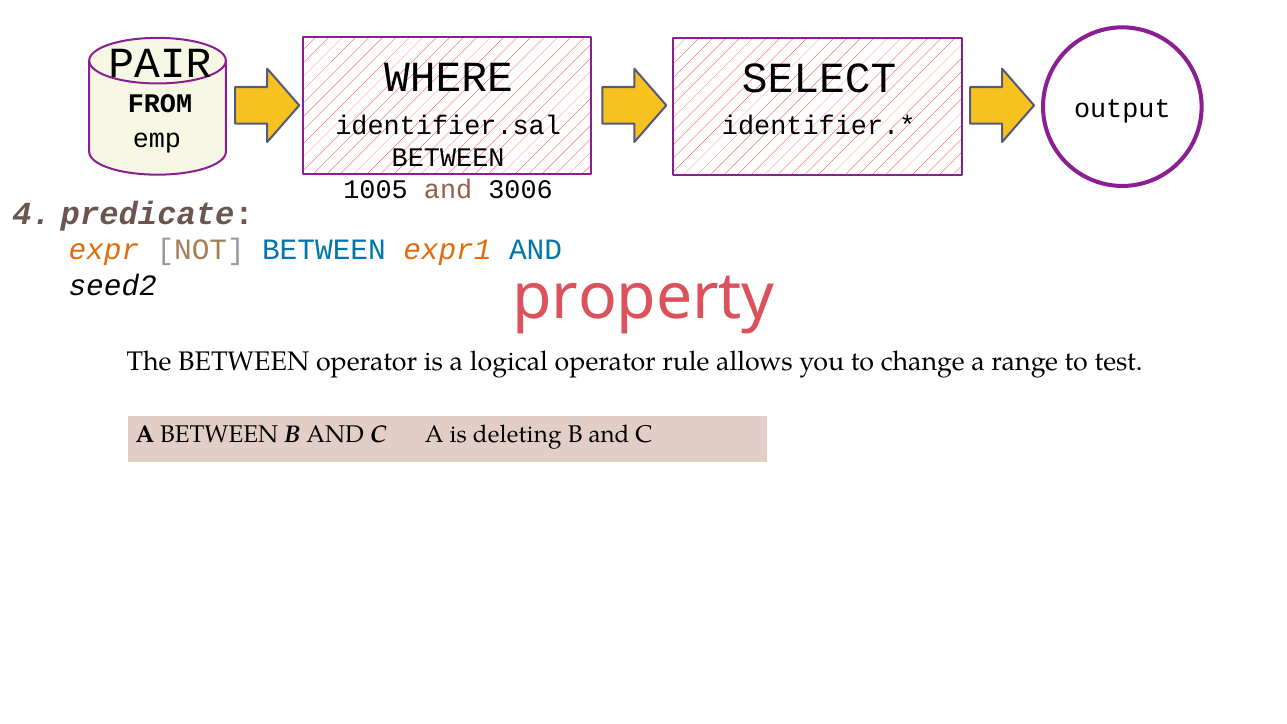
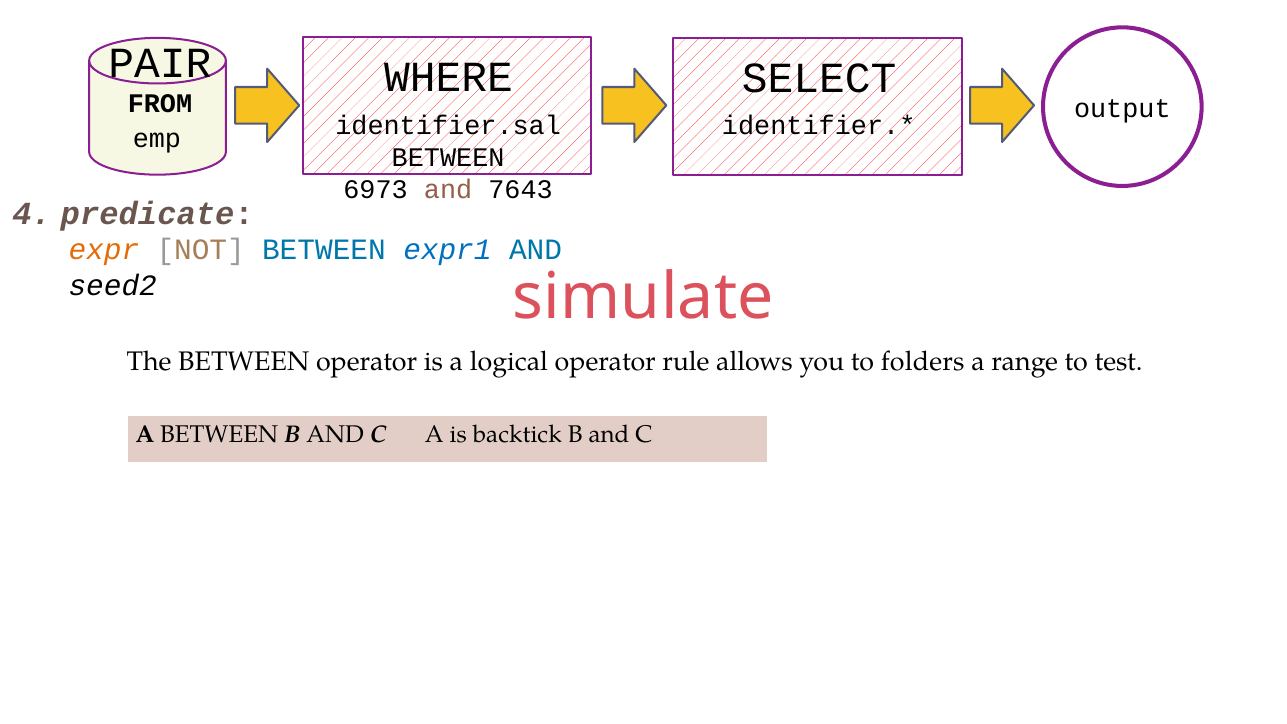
1005: 1005 -> 6973
3006: 3006 -> 7643
expr1 colour: orange -> blue
property: property -> simulate
change: change -> folders
deleting: deleting -> backtick
